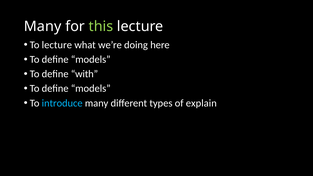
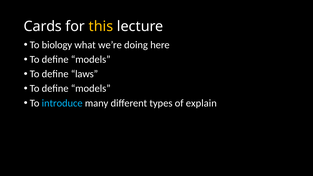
Many at (43, 26): Many -> Cards
this colour: light green -> yellow
To lecture: lecture -> biology
with: with -> laws
